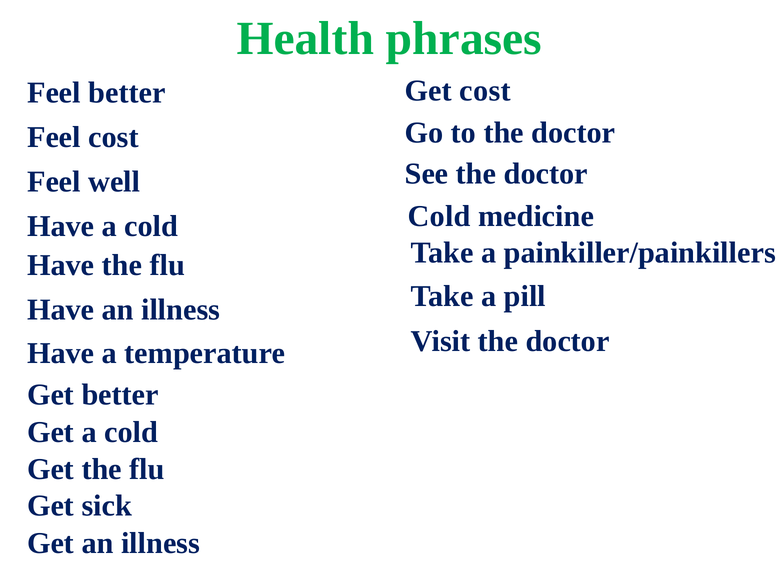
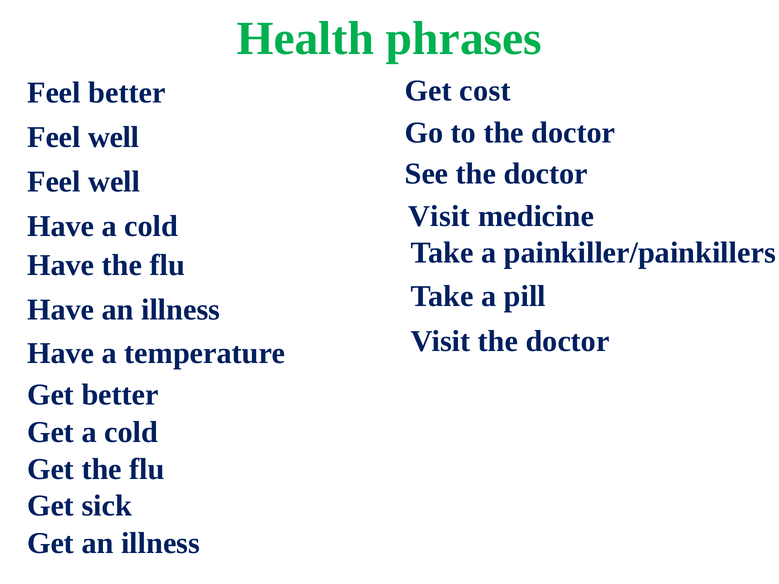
cost at (113, 137): cost -> well
Cold at (439, 216): Cold -> Visit
